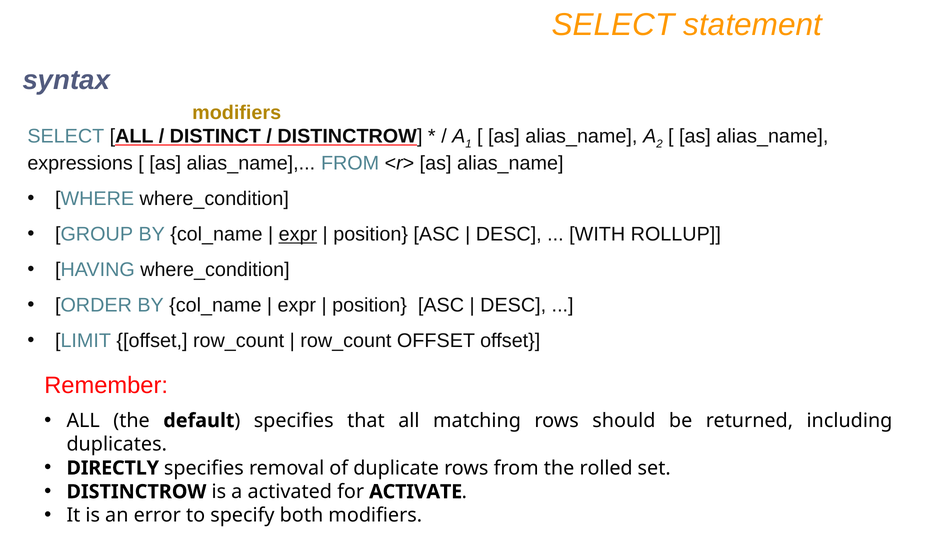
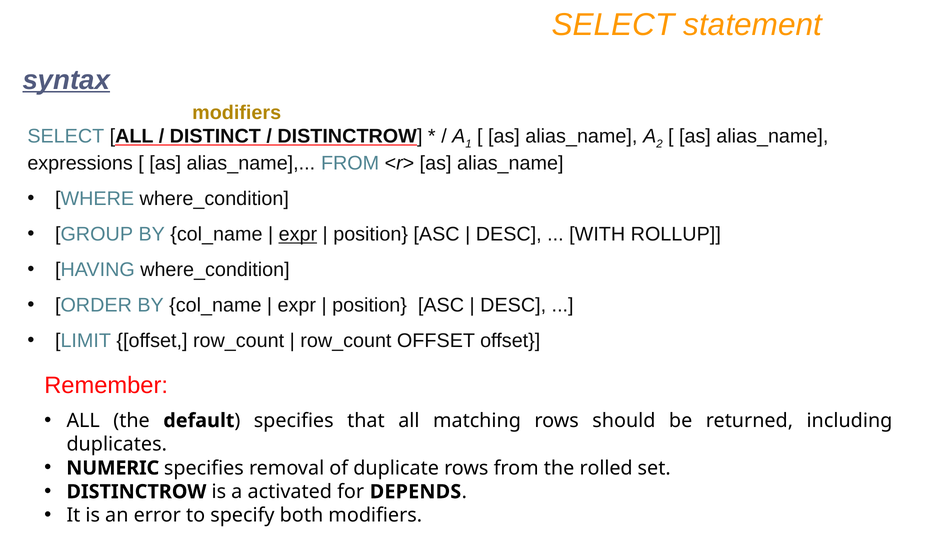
syntax underline: none -> present
DIRECTLY: DIRECTLY -> NUMERIC
ACTIVATE: ACTIVATE -> DEPENDS
